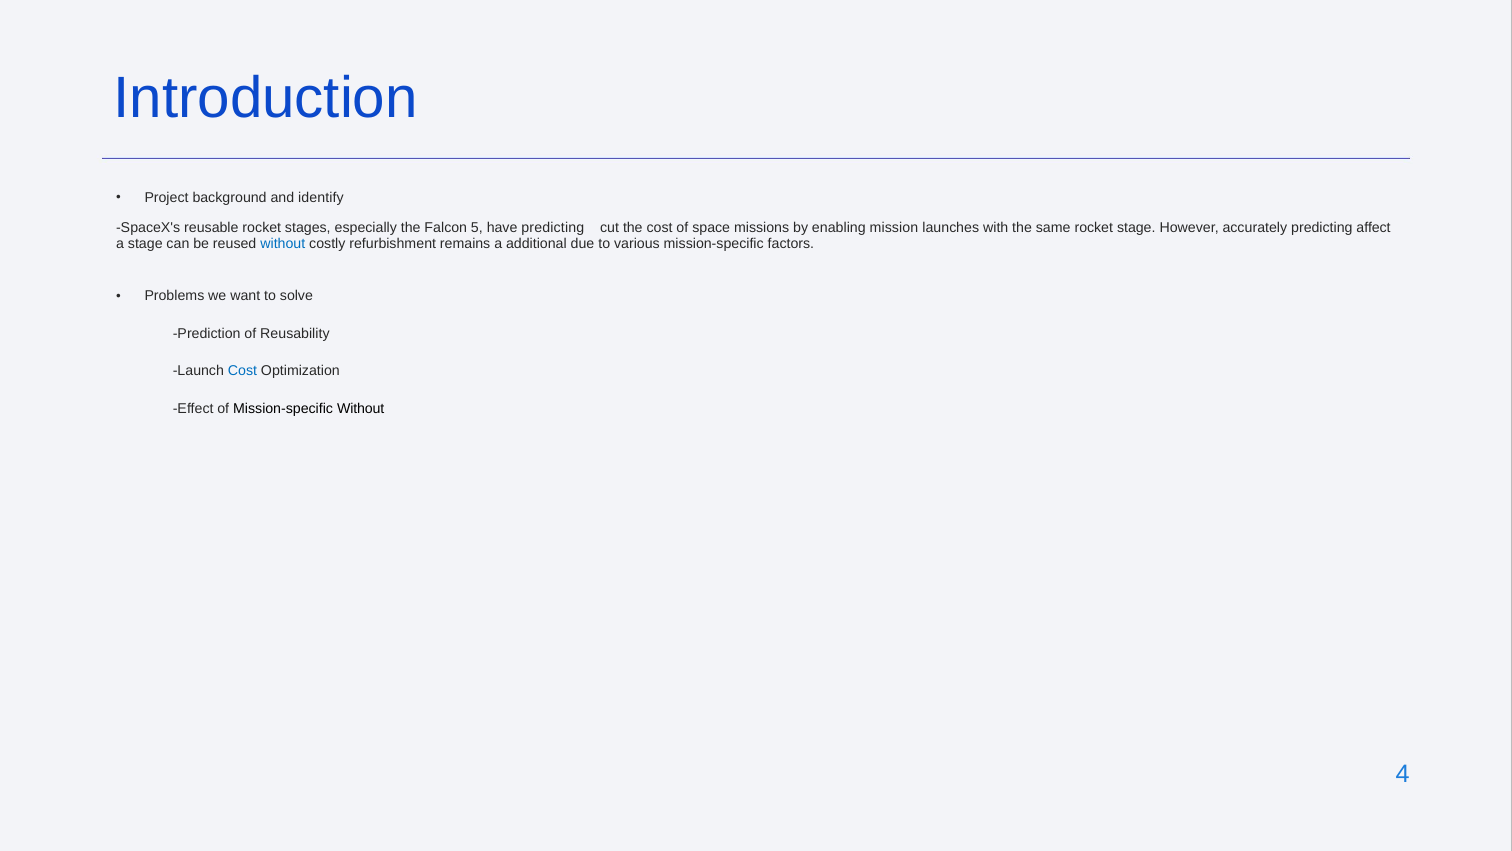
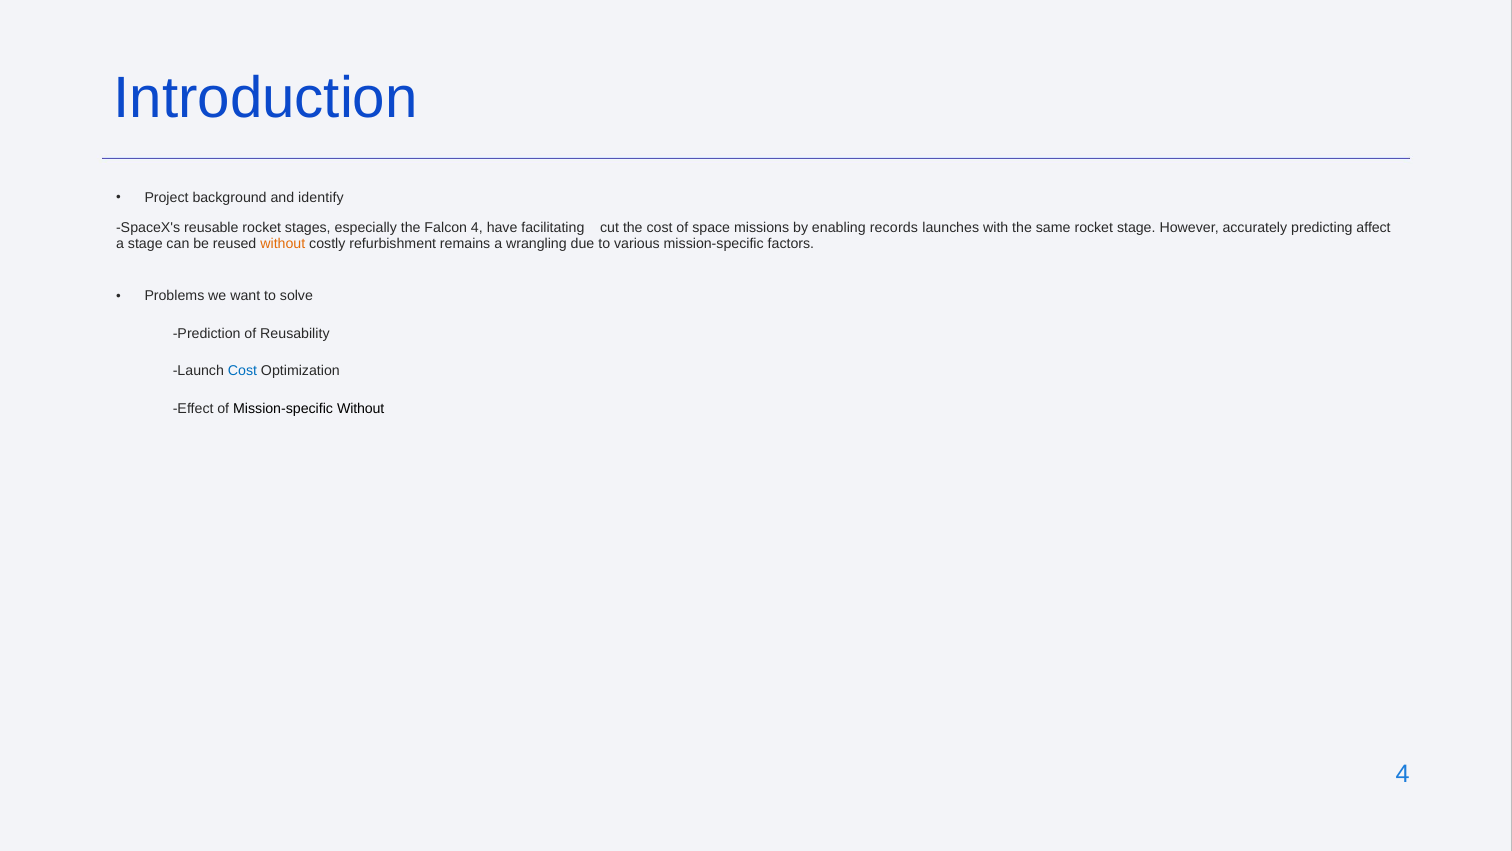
Falcon 5: 5 -> 4
have predicting: predicting -> facilitating
mission: mission -> records
without at (283, 243) colour: blue -> orange
additional: additional -> wrangling
